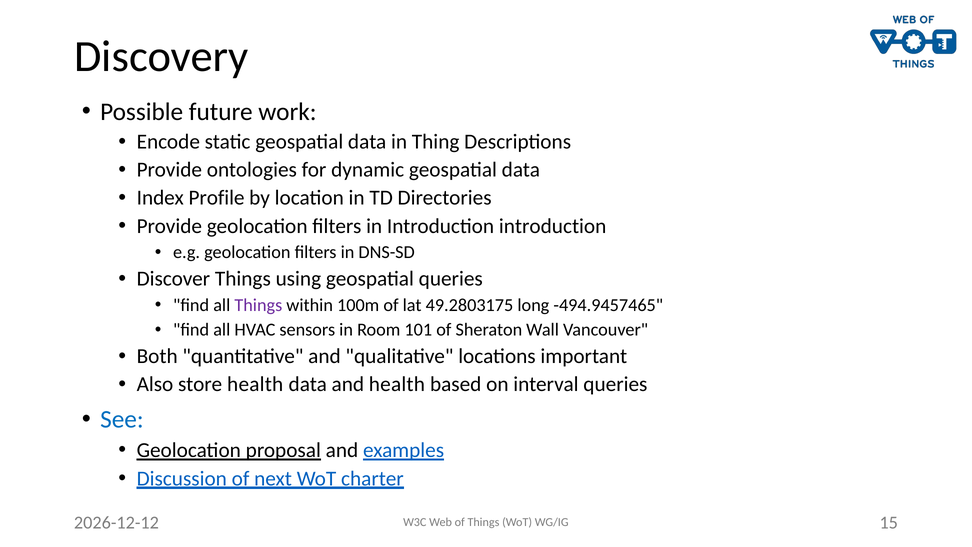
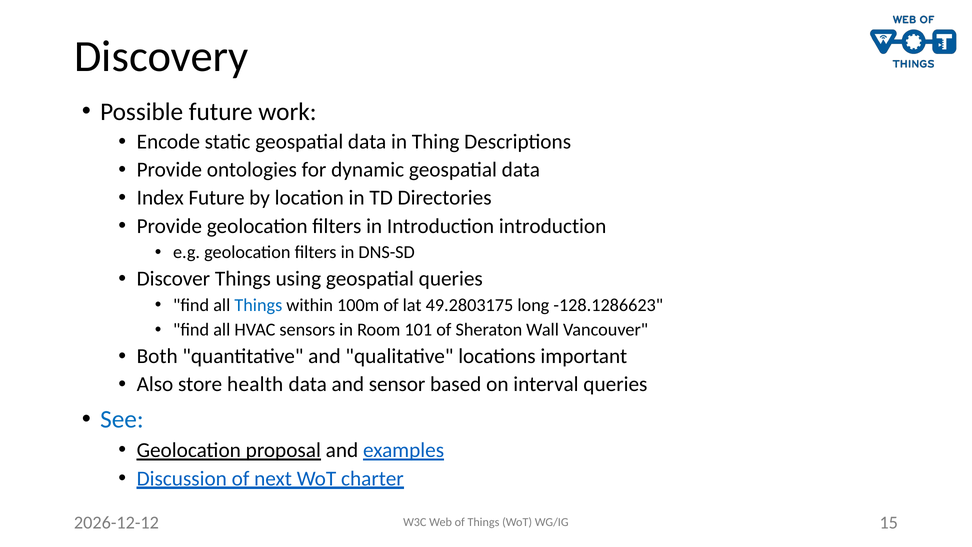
Index Profile: Profile -> Future
Things at (258, 305) colour: purple -> blue
-494.9457465: -494.9457465 -> -128.1286623
and health: health -> sensor
